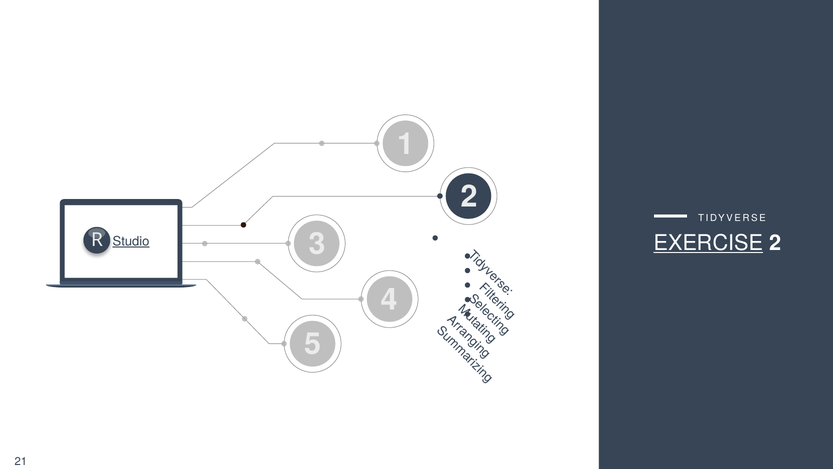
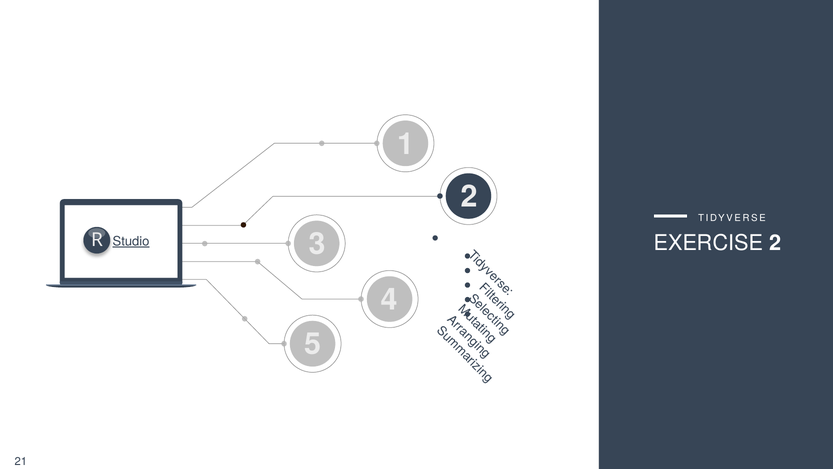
EXERCISE underline: present -> none
